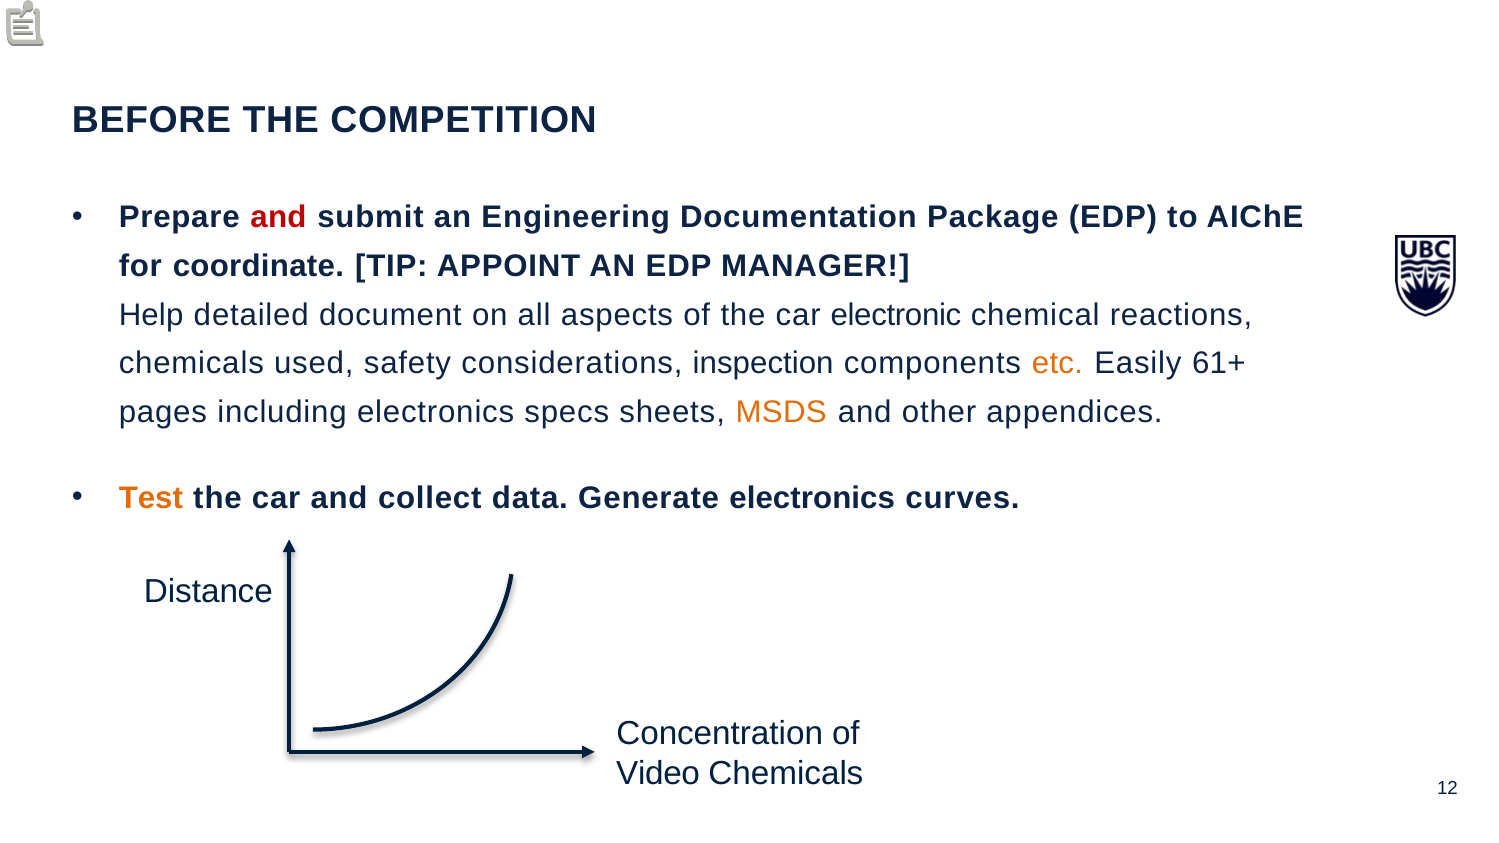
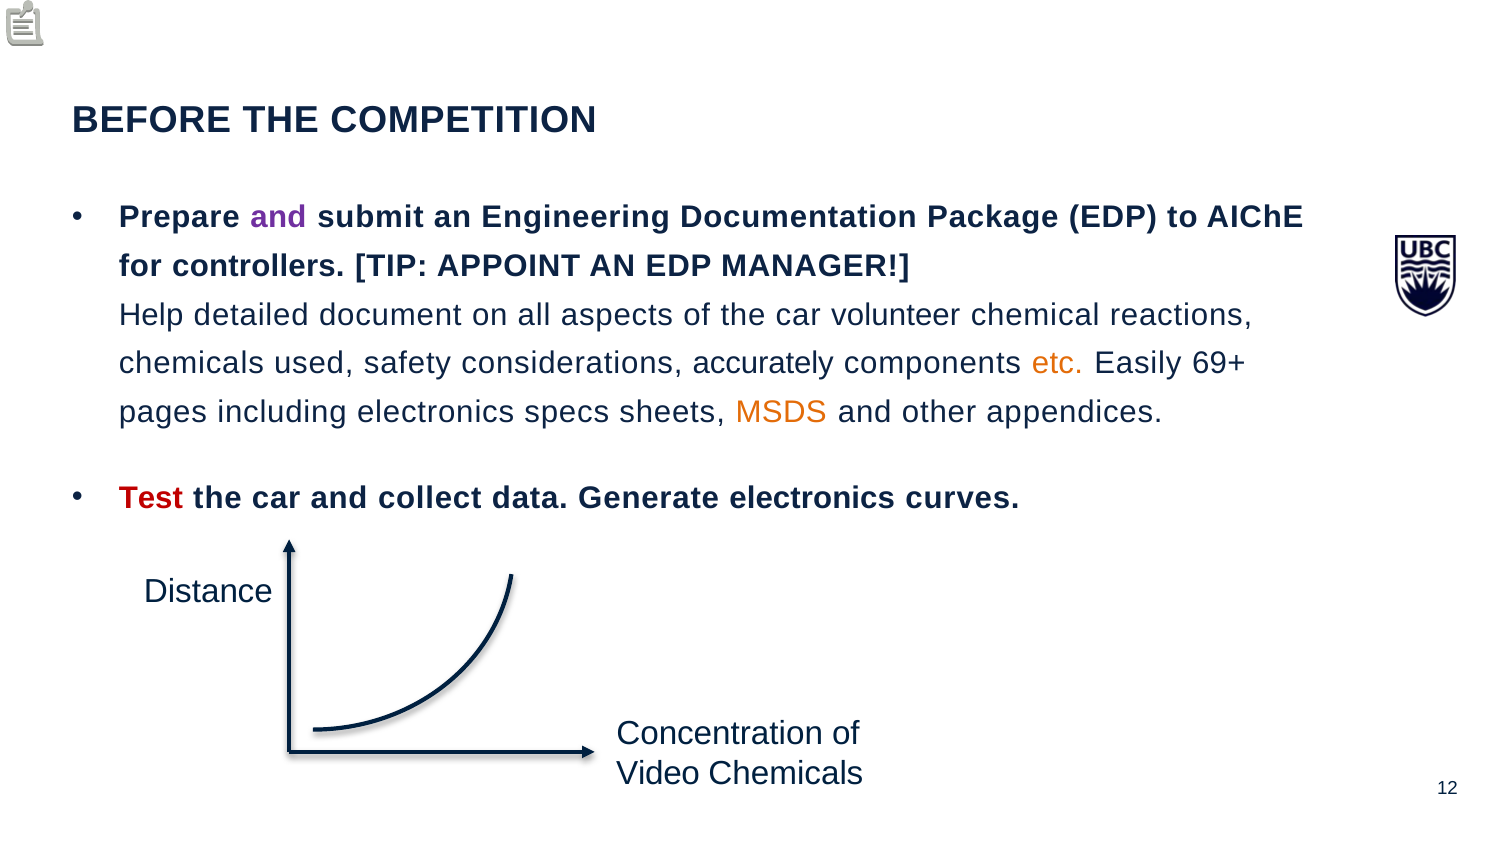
and at (278, 218) colour: red -> purple
coordinate: coordinate -> controllers
electronic: electronic -> volunteer
inspection: inspection -> accurately
61+: 61+ -> 69+
Test colour: orange -> red
